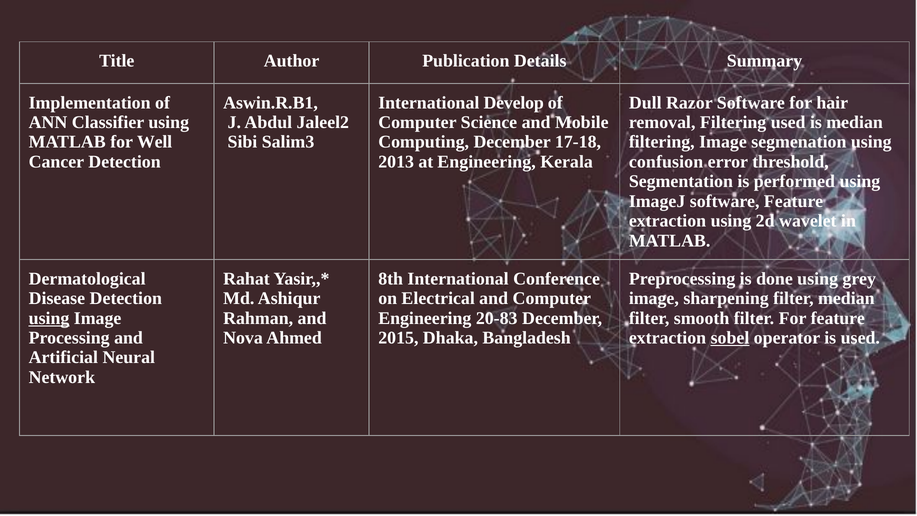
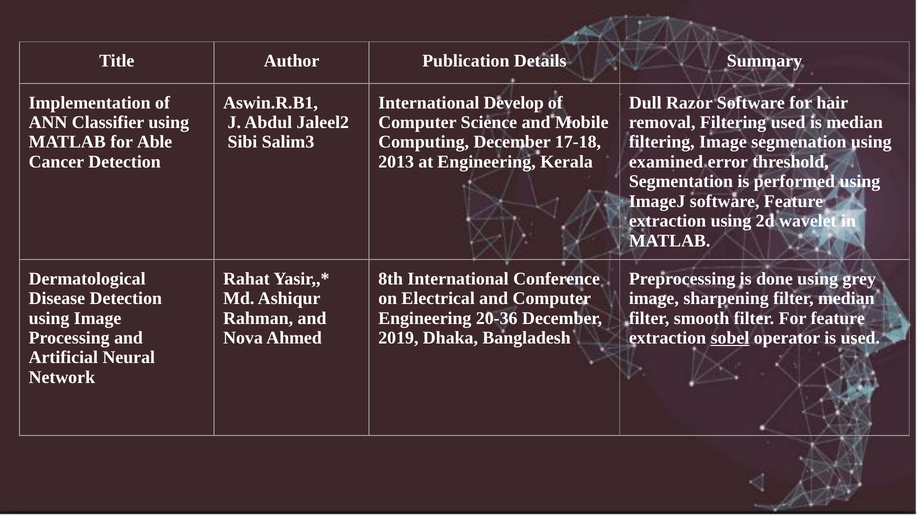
Well: Well -> Able
confusion: confusion -> examined
using at (49, 318) underline: present -> none
20-83: 20-83 -> 20-36
2015: 2015 -> 2019
